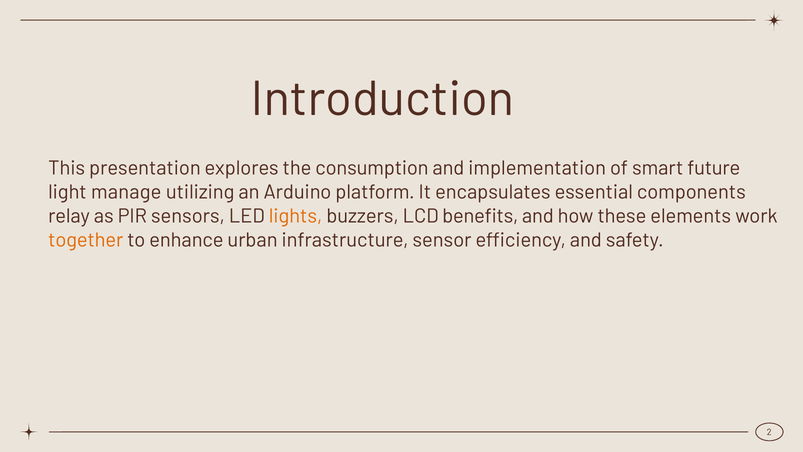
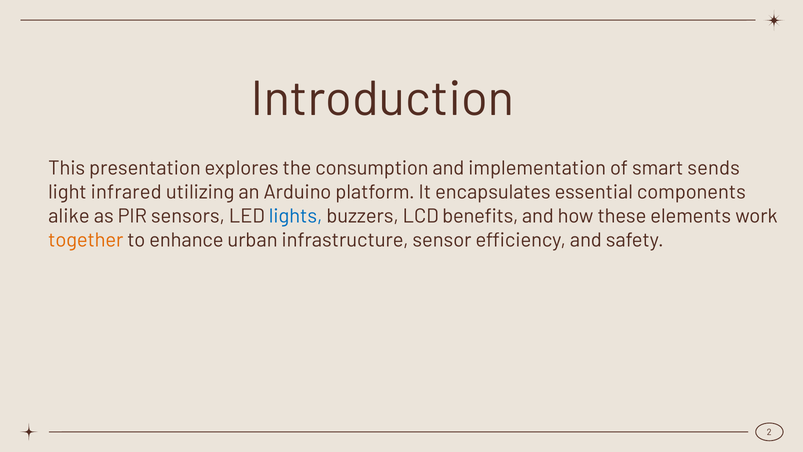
future: future -> sends
manage: manage -> infrared
relay: relay -> alike
lights colour: orange -> blue
